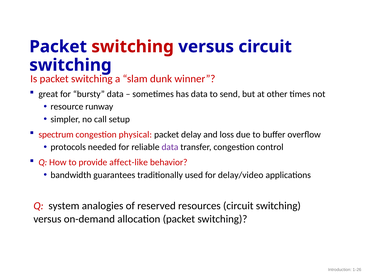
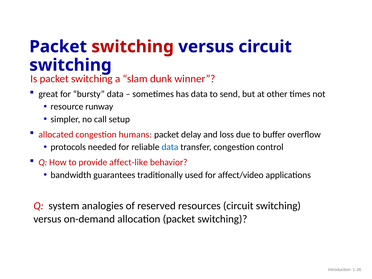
spectrum: spectrum -> allocated
physical: physical -> humans
data at (170, 147) colour: purple -> blue
delay/video: delay/video -> affect/video
